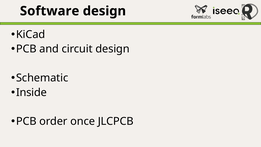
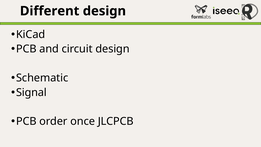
Software: Software -> Different
Inside: Inside -> Signal
